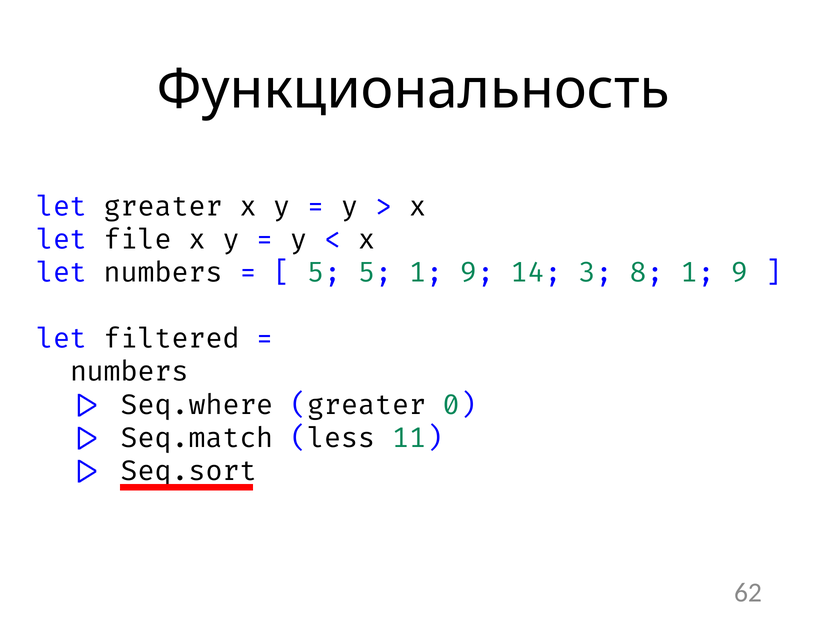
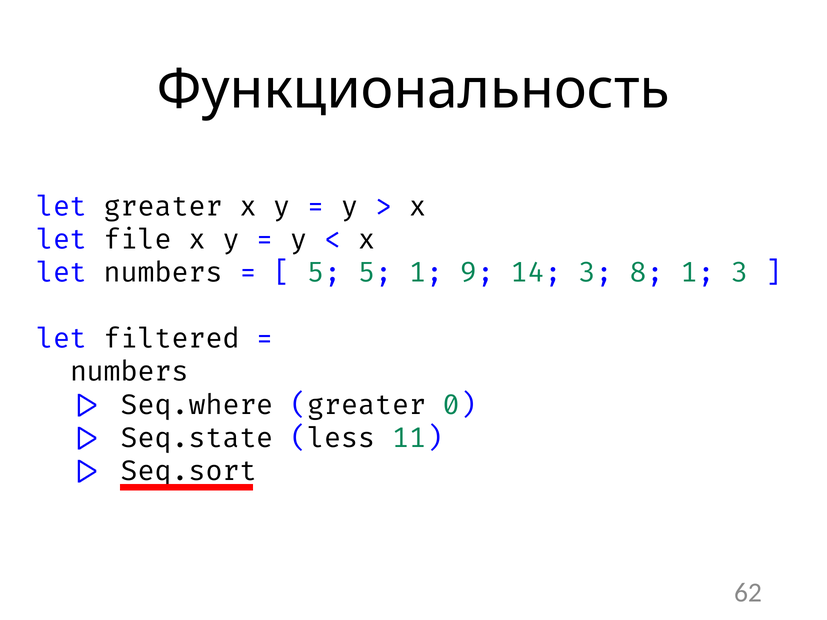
8 1 9: 9 -> 3
Seq.match: Seq.match -> Seq.state
